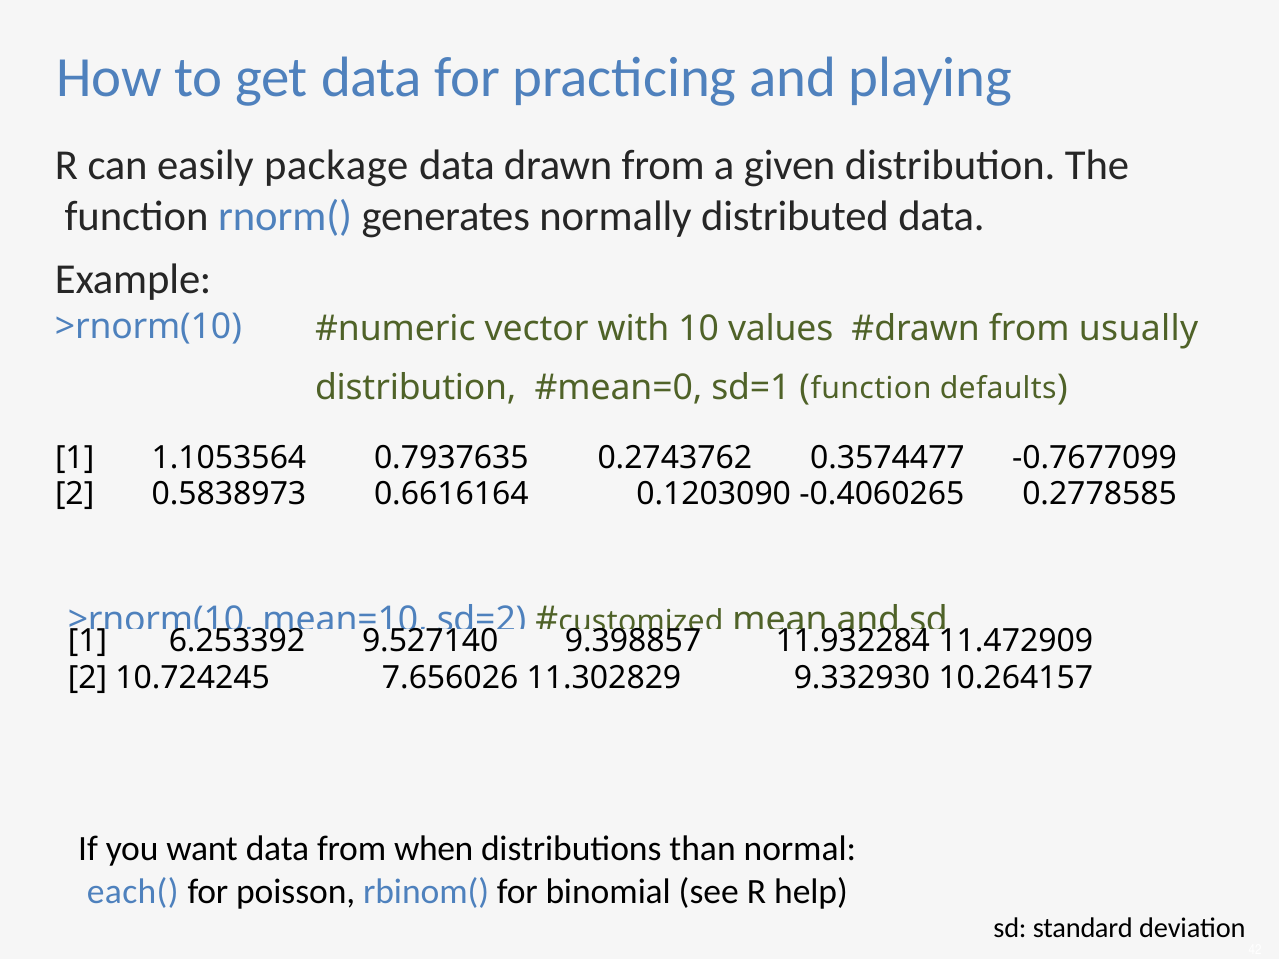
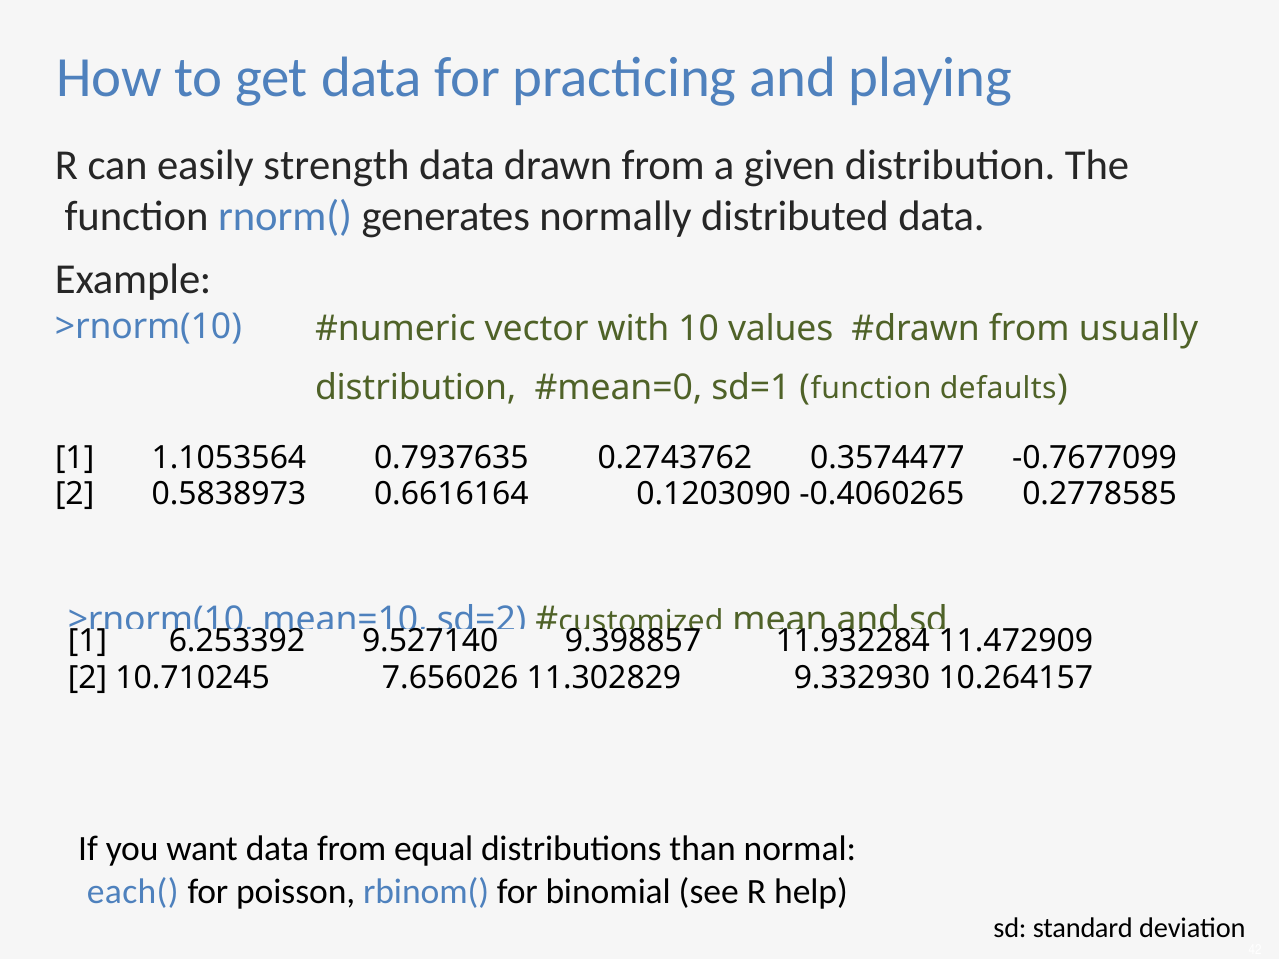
package: package -> strength
10.724245: 10.724245 -> 10.710245
when: when -> equal
